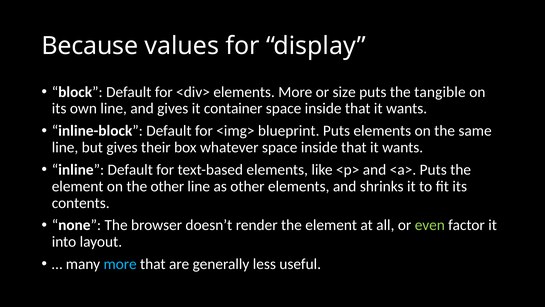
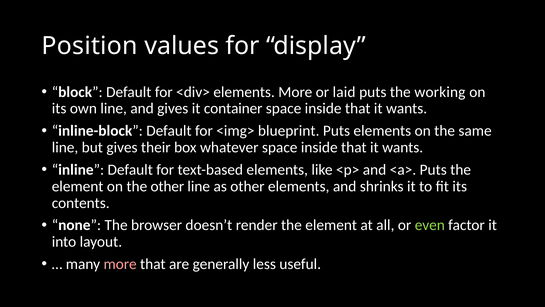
Because: Because -> Position
size: size -> laid
tangible: tangible -> working
more at (120, 264) colour: light blue -> pink
